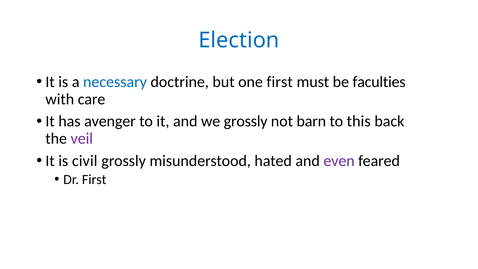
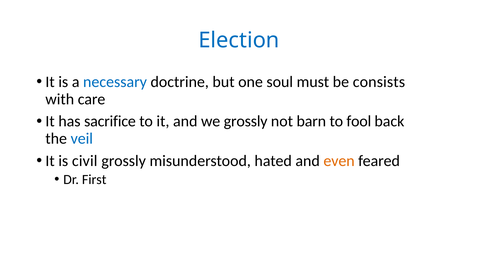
one first: first -> soul
faculties: faculties -> consists
avenger: avenger -> sacrifice
this: this -> fool
veil colour: purple -> blue
even colour: purple -> orange
